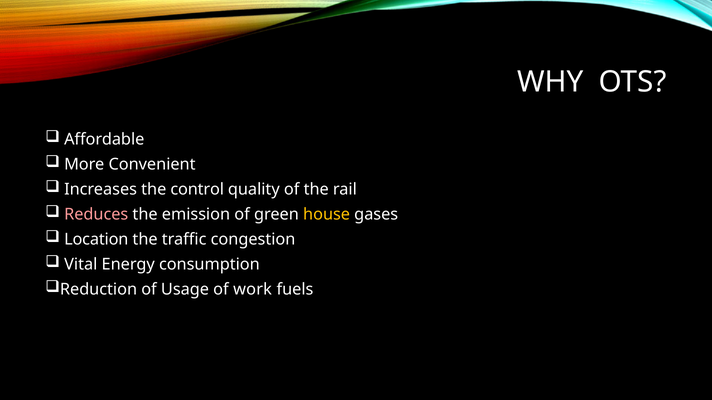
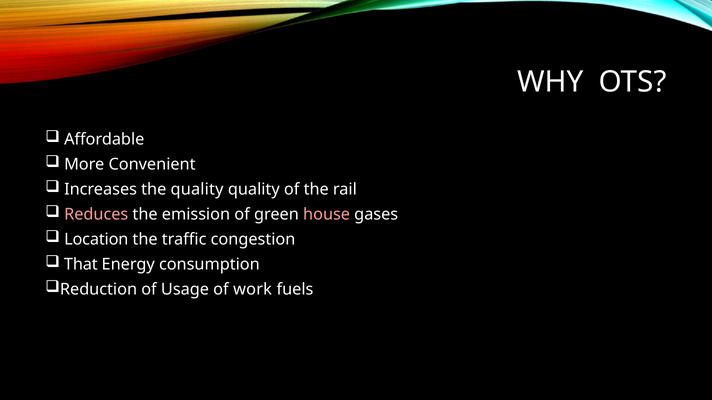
the control: control -> quality
house colour: yellow -> pink
Vital: Vital -> That
